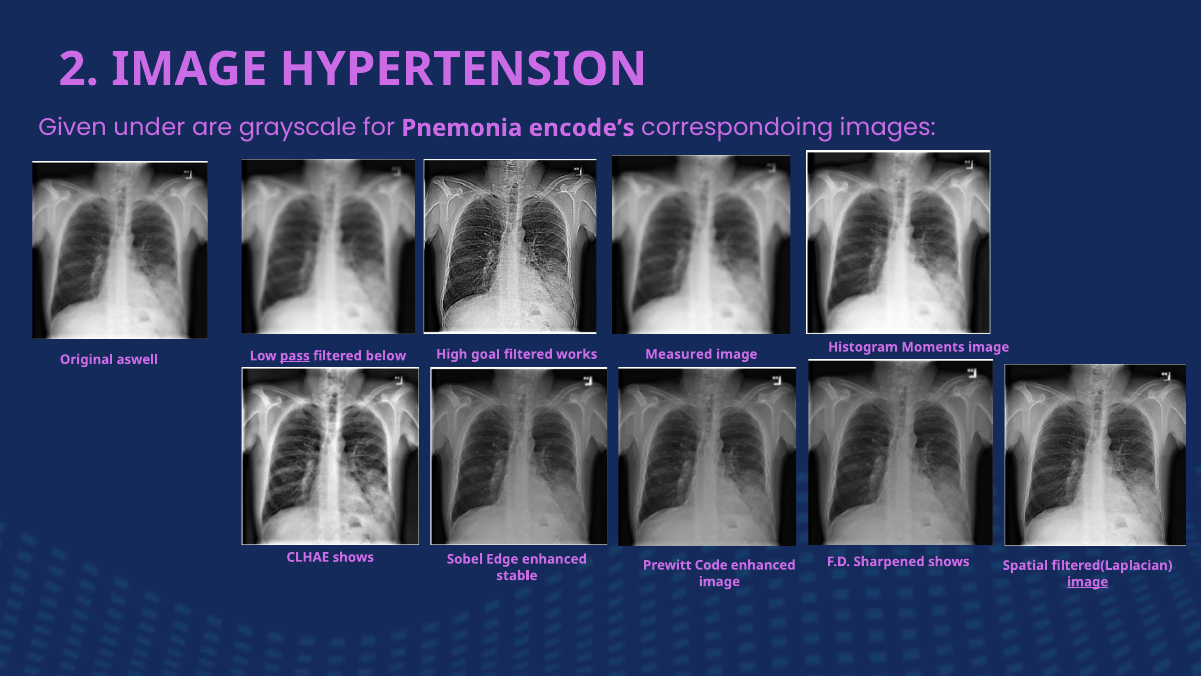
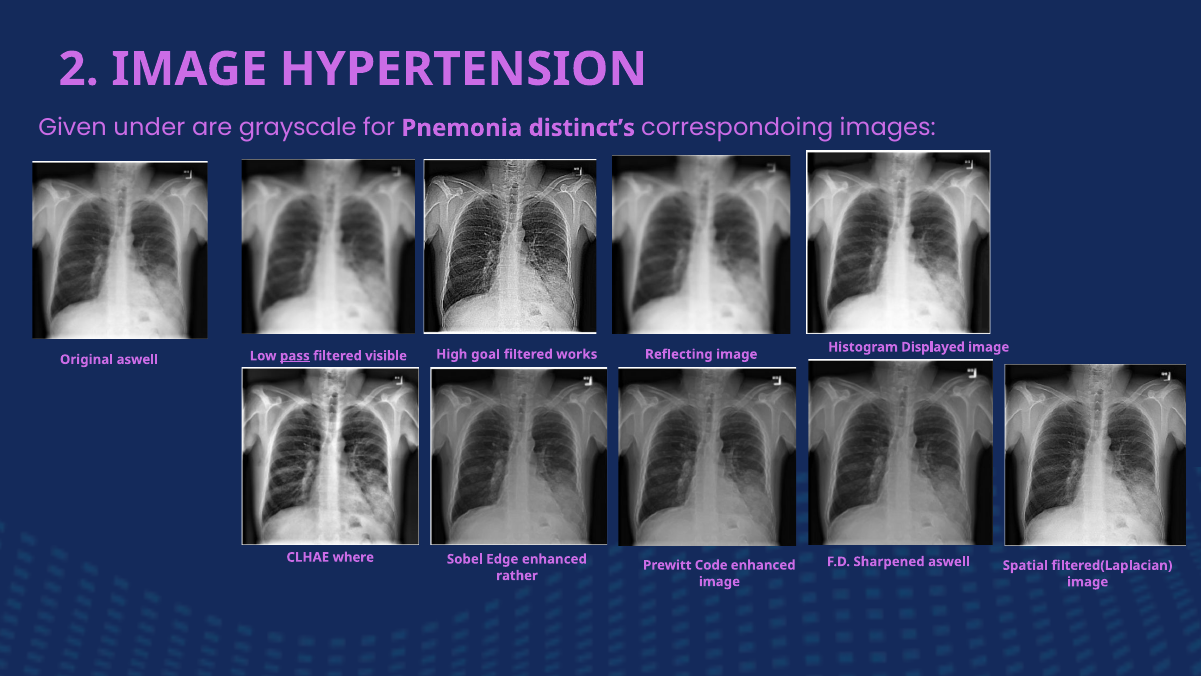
encode’s: encode’s -> distinct’s
Moments: Moments -> Displayed
Measured: Measured -> Reflecting
below: below -> visible
CLHAE shows: shows -> where
Sharpened shows: shows -> aswell
stable: stable -> rather
image at (1088, 582) underline: present -> none
